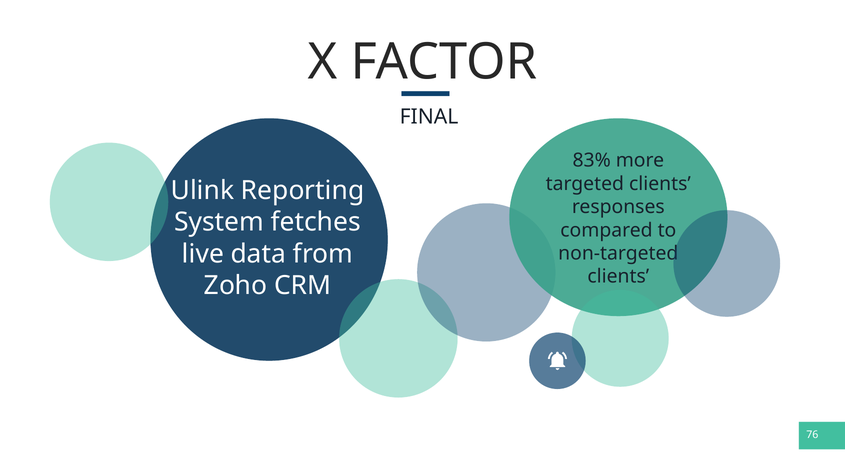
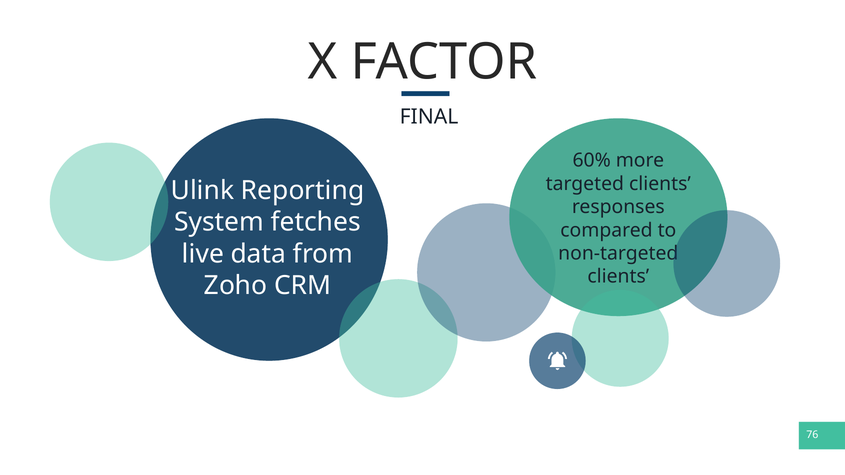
83%: 83% -> 60%
